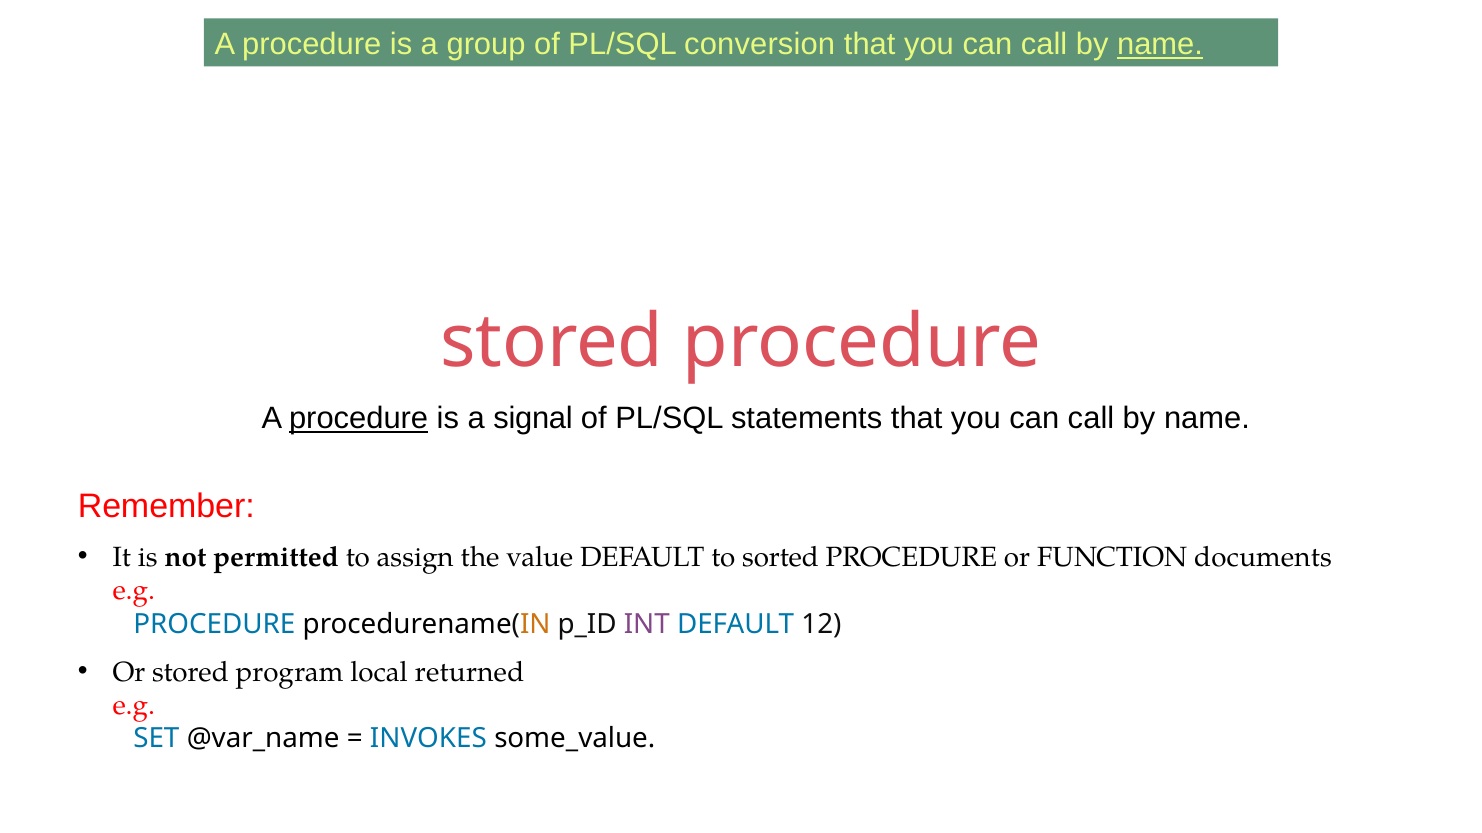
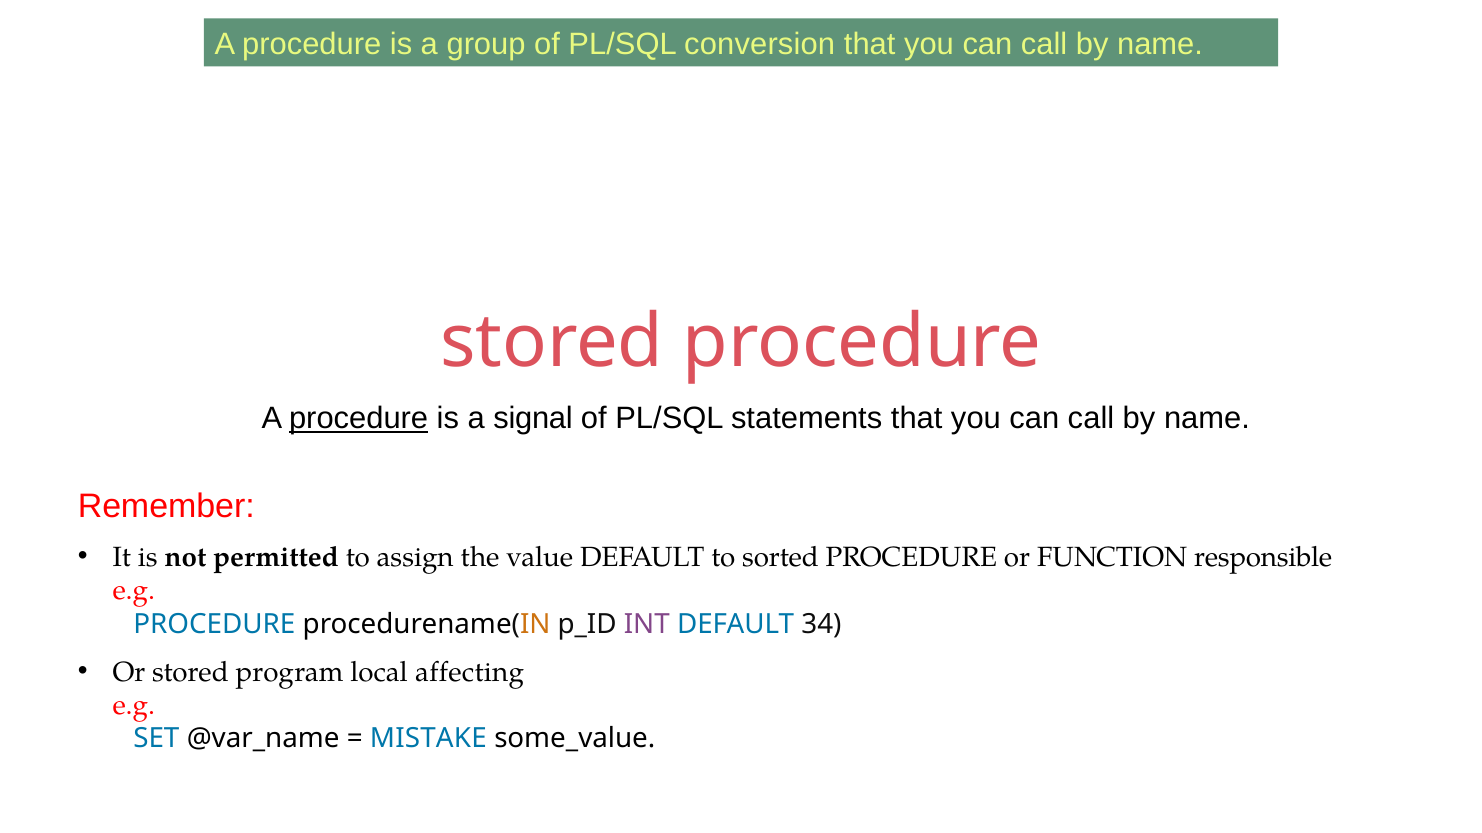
name at (1160, 45) underline: present -> none
documents: documents -> responsible
12: 12 -> 34
returned: returned -> affecting
INVOKES: INVOKES -> MISTAKE
